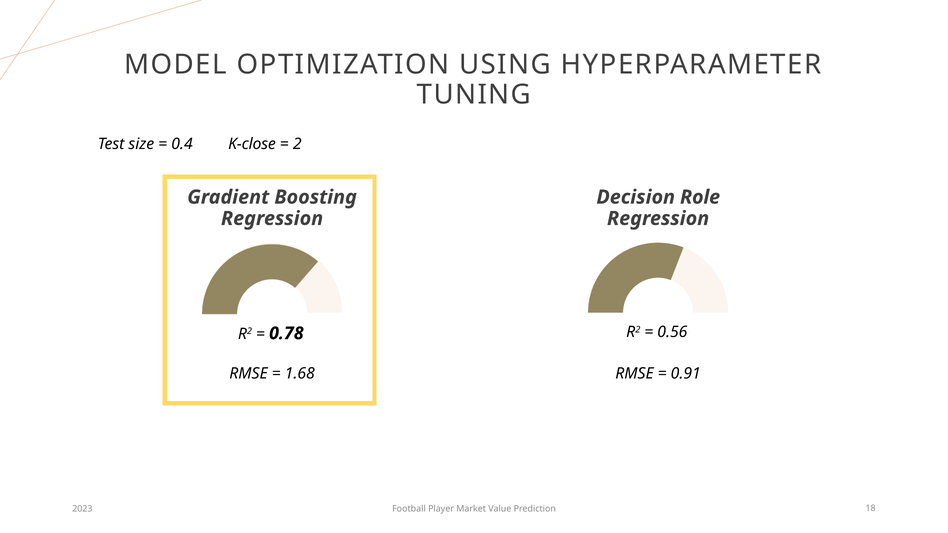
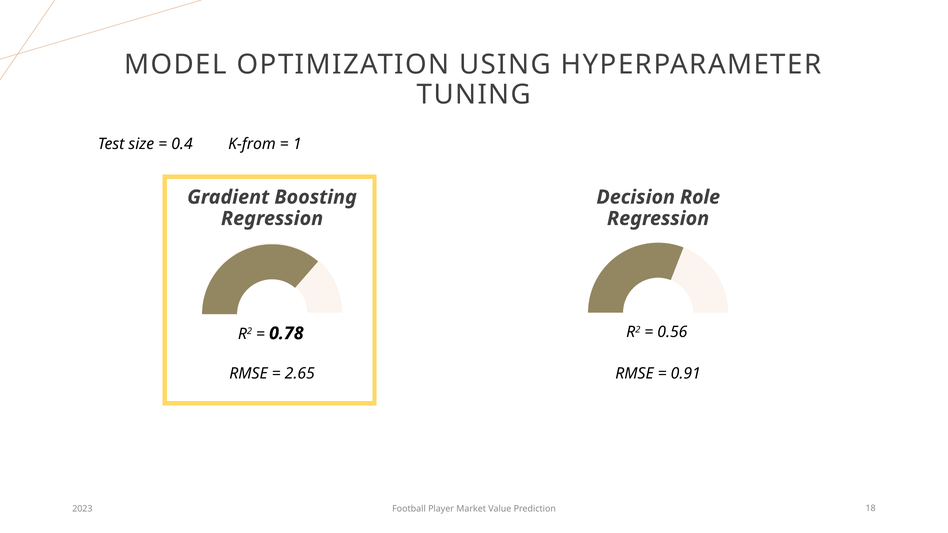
K-close: K-close -> K-from
2: 2 -> 1
1.68: 1.68 -> 2.65
